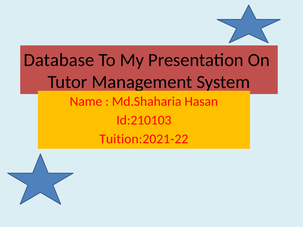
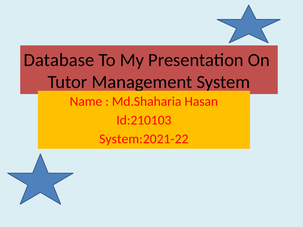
Tuition:2021-22: Tuition:2021-22 -> System:2021-22
